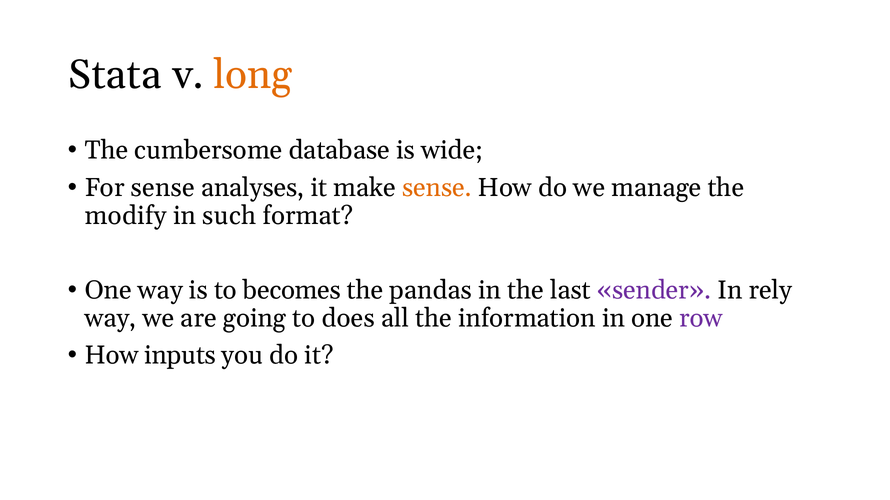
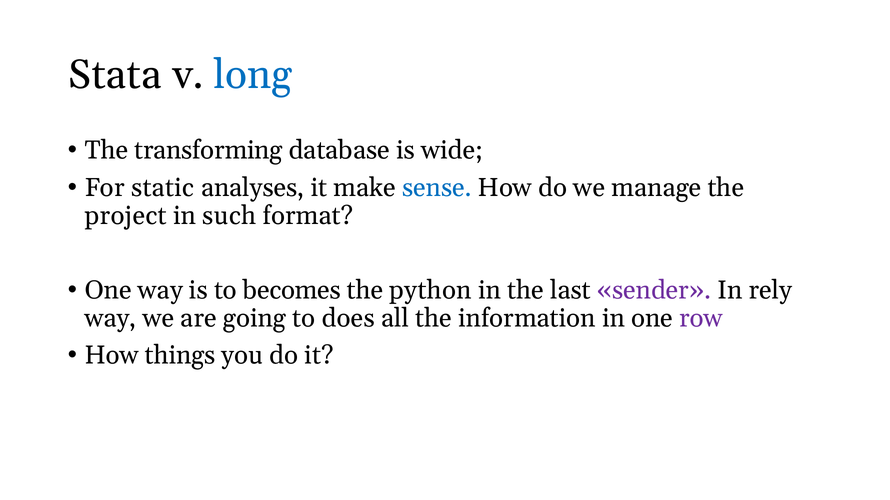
long colour: orange -> blue
cumbersome: cumbersome -> transforming
For sense: sense -> static
sense at (437, 188) colour: orange -> blue
modify: modify -> project
pandas: pandas -> python
inputs: inputs -> things
